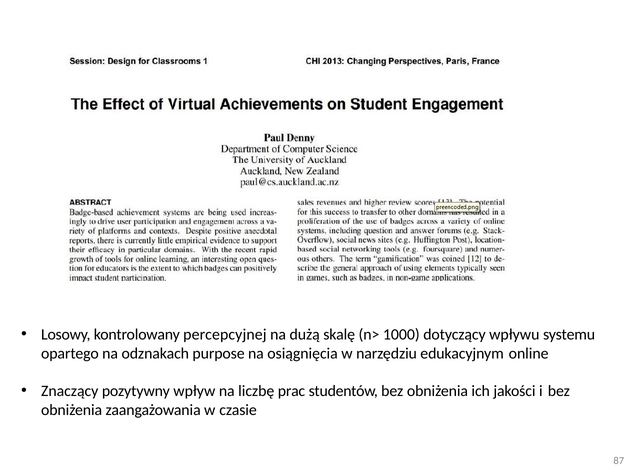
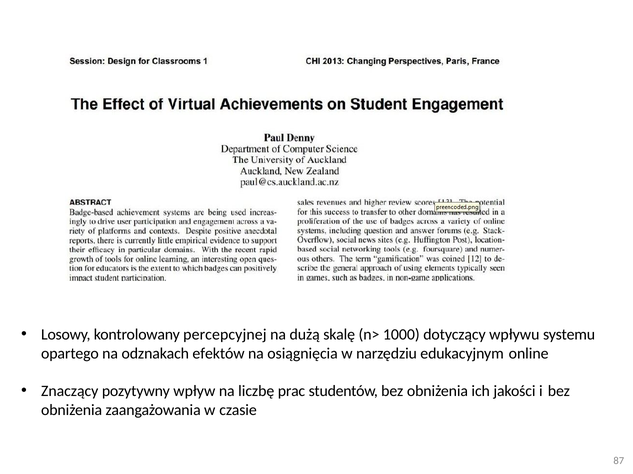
purpose: purpose -> efektów
